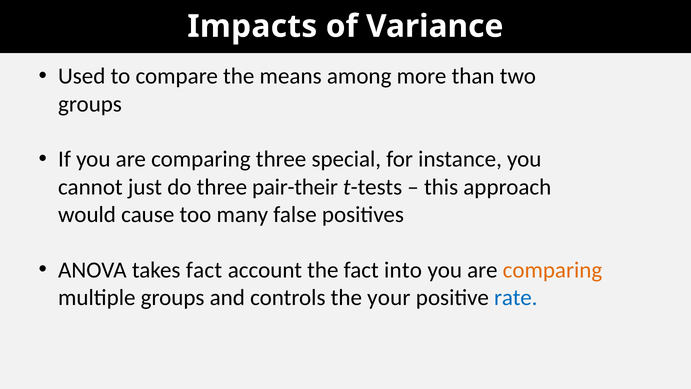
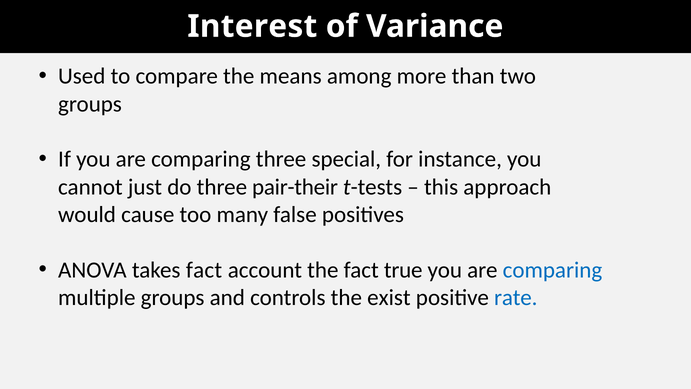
Impacts: Impacts -> Interest
into: into -> true
comparing at (552, 270) colour: orange -> blue
your: your -> exist
